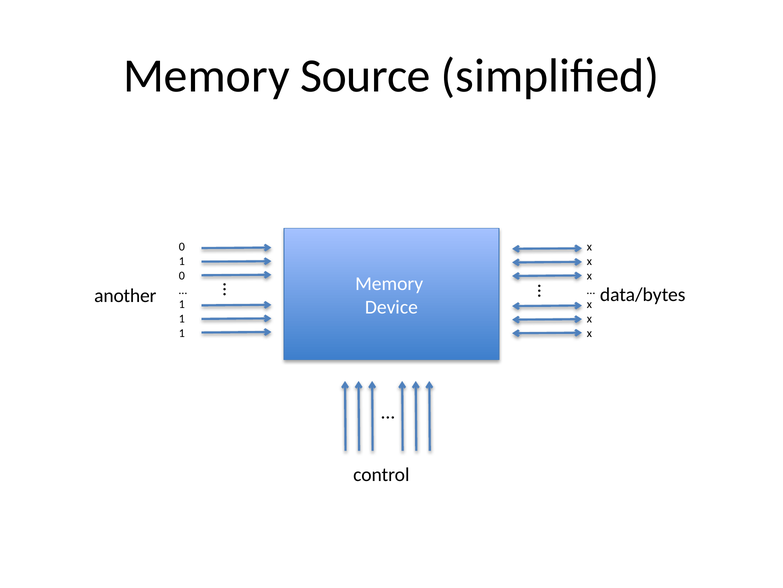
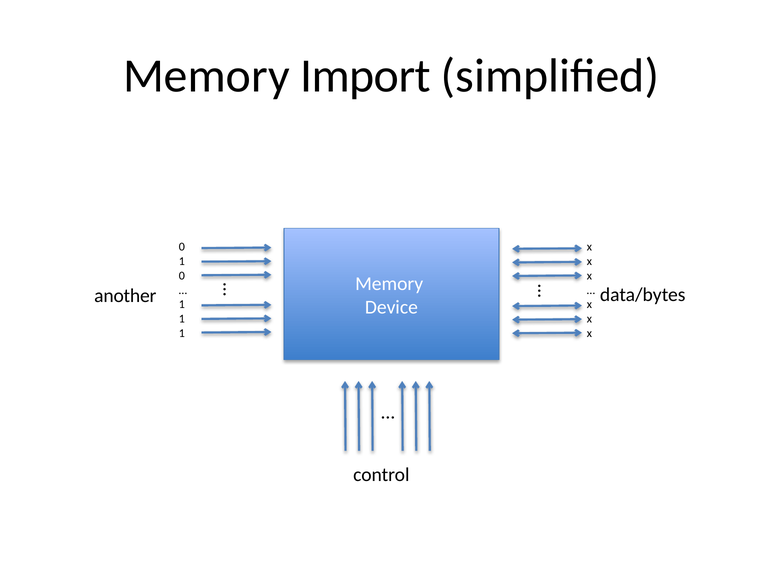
Source: Source -> Import
